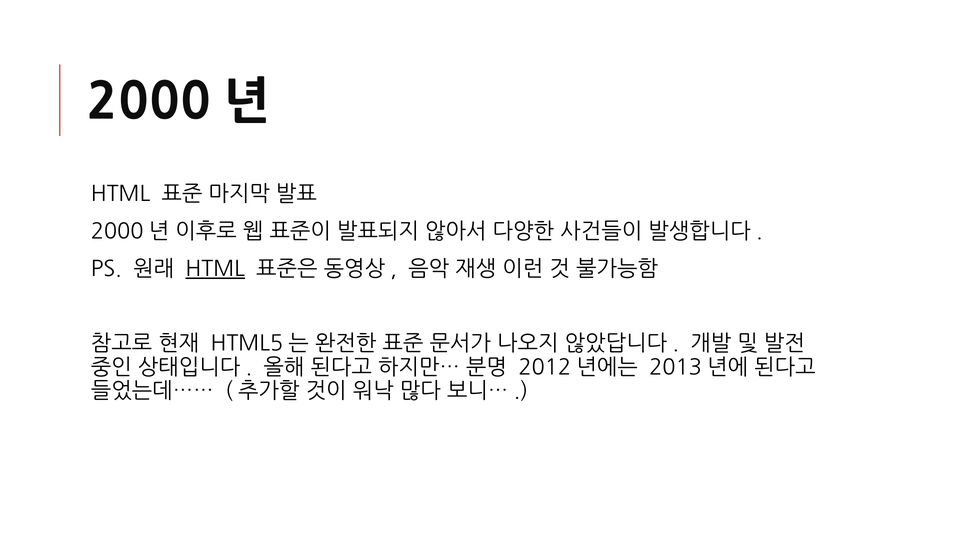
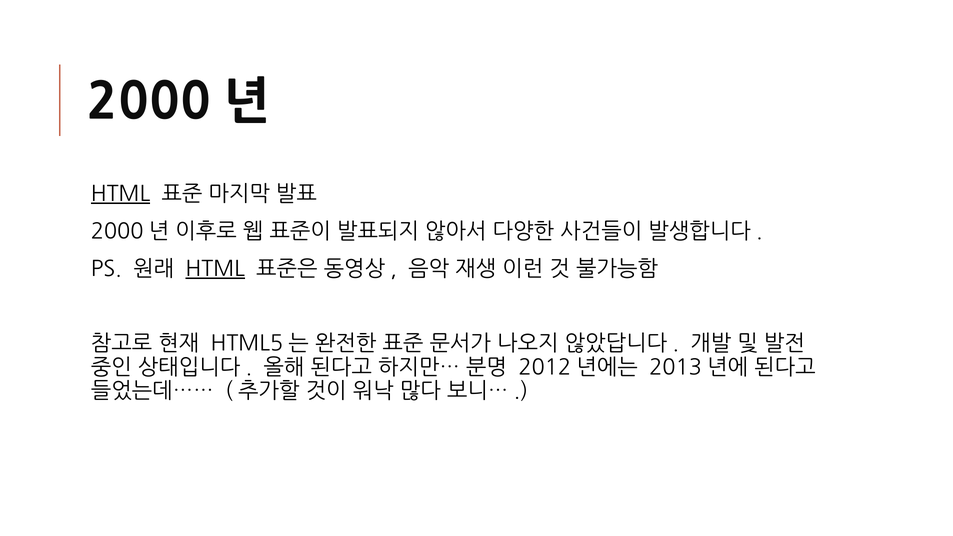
HTML at (120, 194) underline: none -> present
